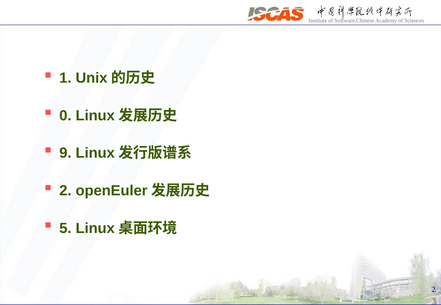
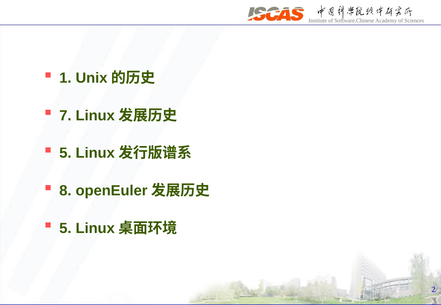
0: 0 -> 7
9 at (65, 153): 9 -> 5
2 at (65, 191): 2 -> 8
